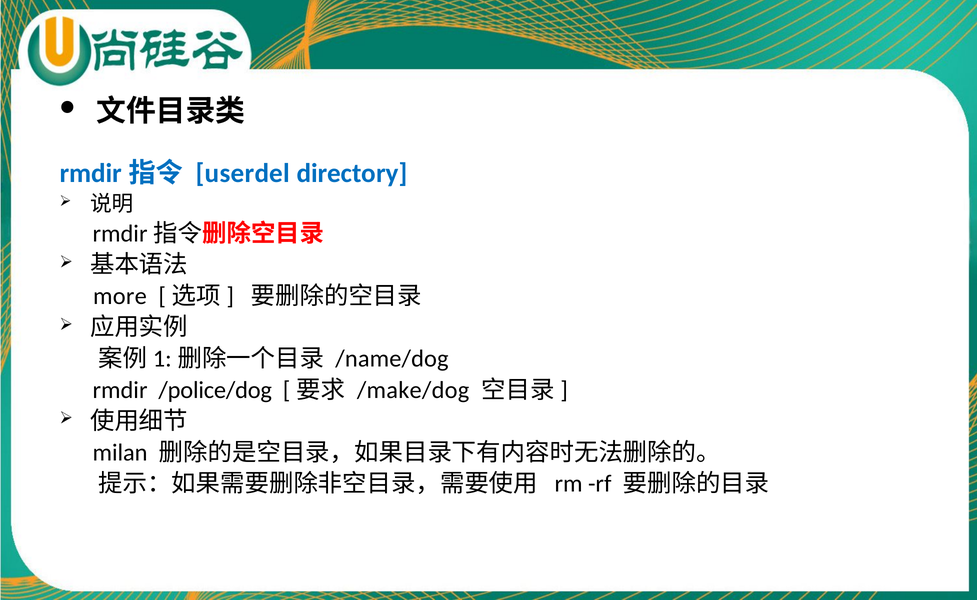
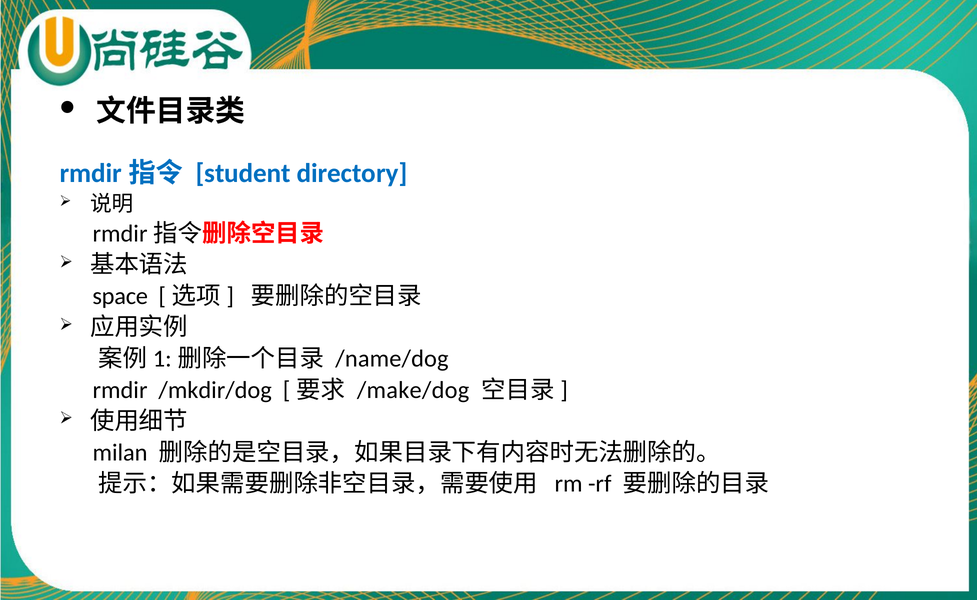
userdel: userdel -> student
more: more -> space
/police/dog: /police/dog -> /mkdir/dog
